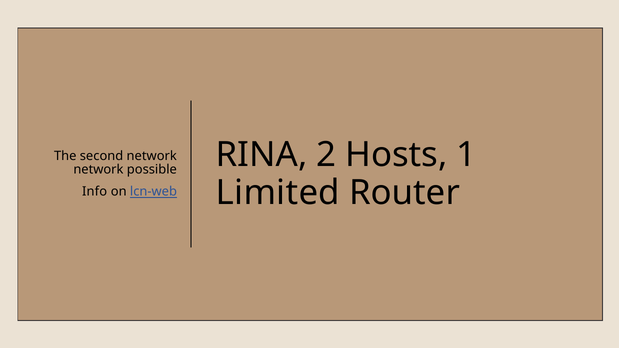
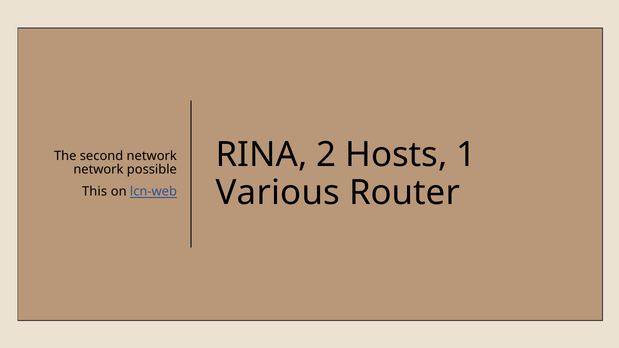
Limited: Limited -> Various
Info: Info -> This
